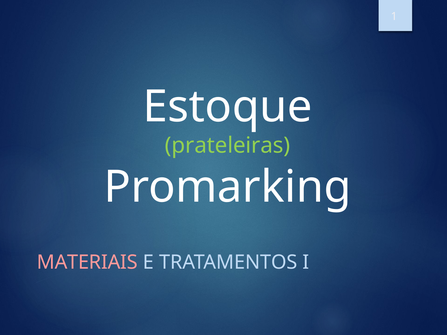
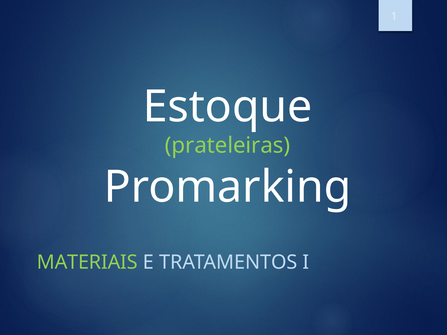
MATERIAIS colour: pink -> light green
